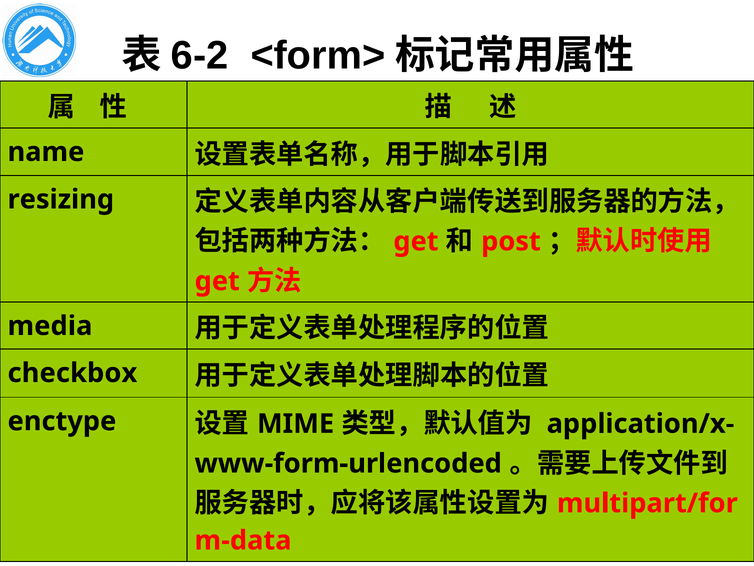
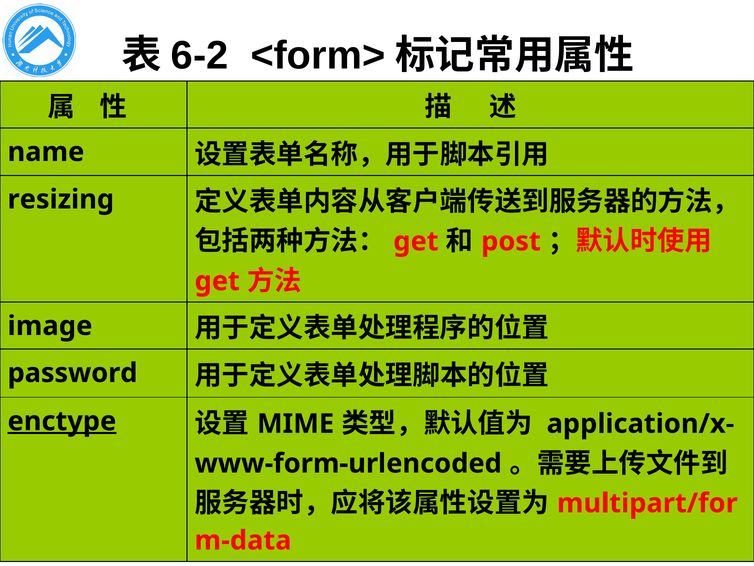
media: media -> image
checkbox: checkbox -> password
enctype underline: none -> present
